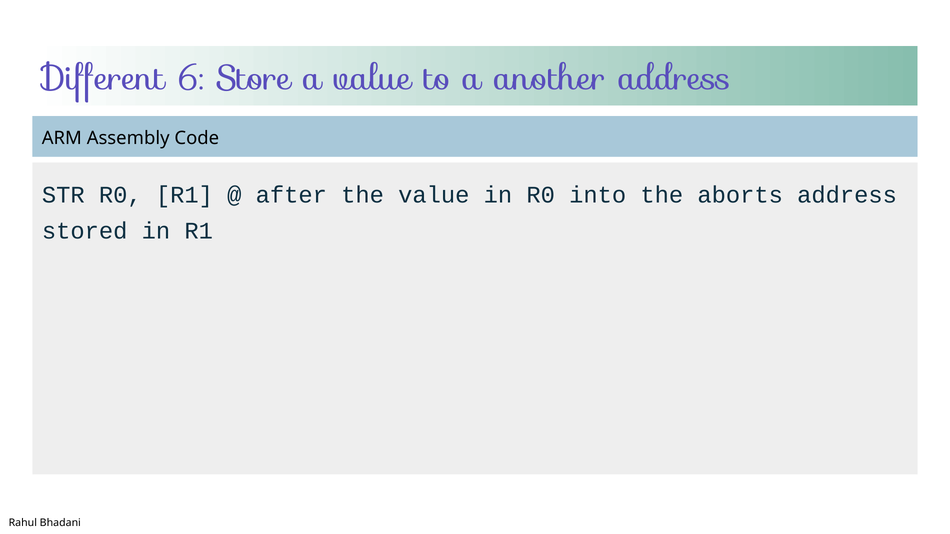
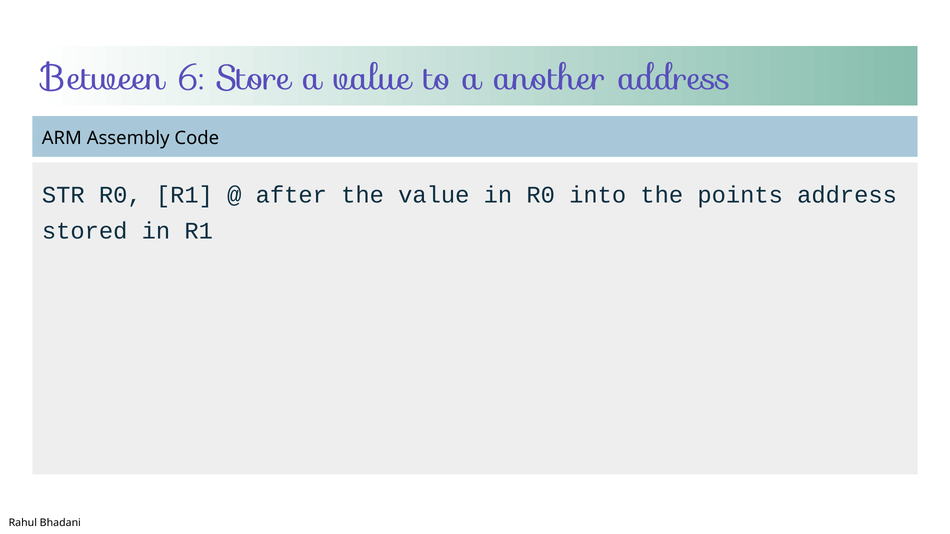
Different: Different -> Between
aborts: aborts -> points
